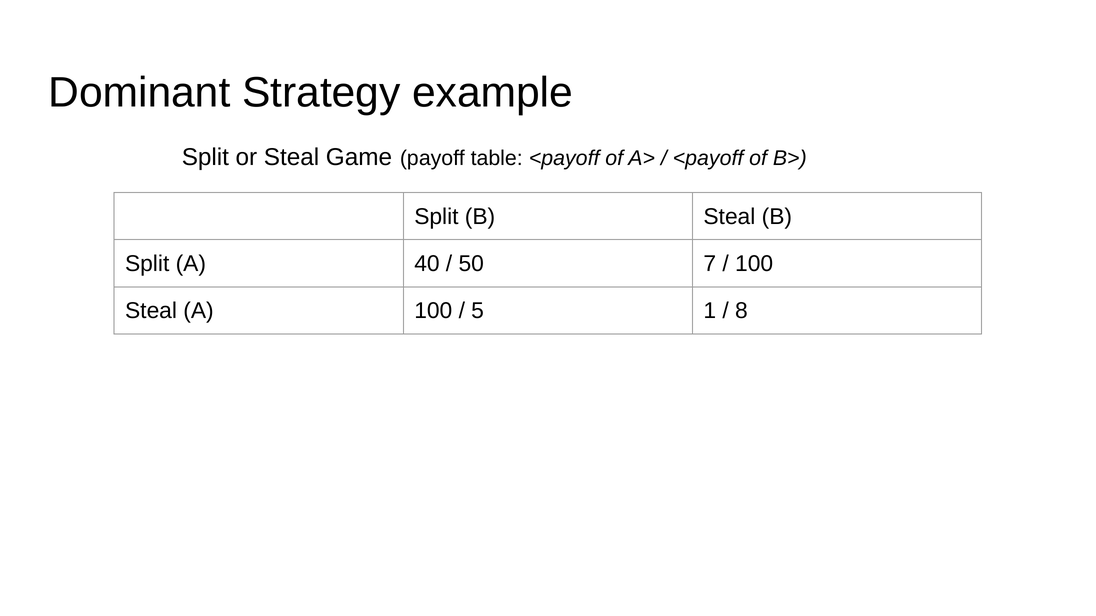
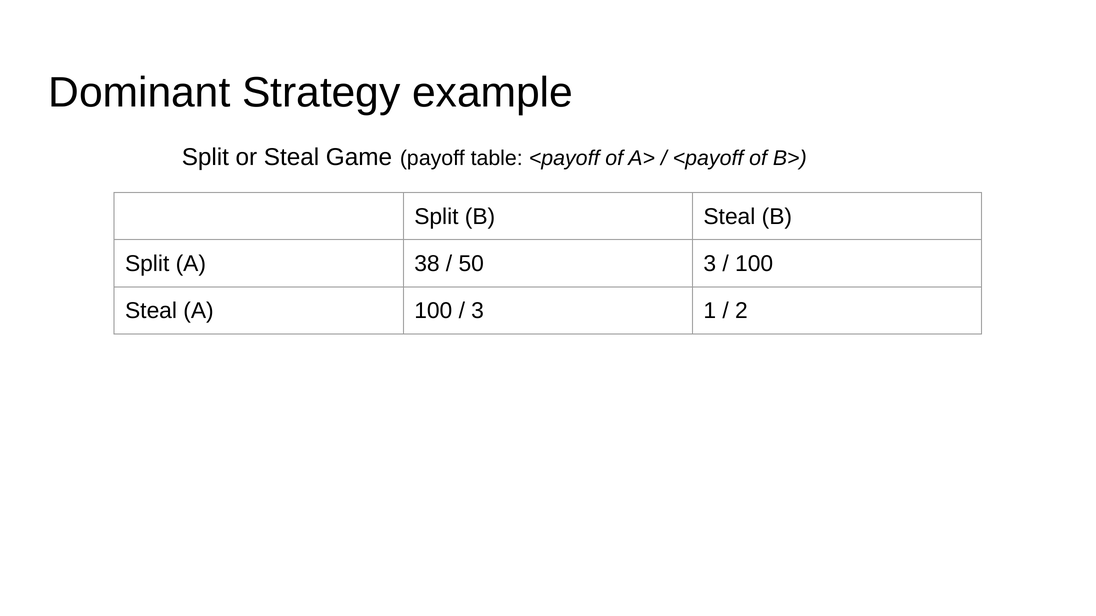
40: 40 -> 38
50 7: 7 -> 3
5 at (478, 311): 5 -> 3
8: 8 -> 2
